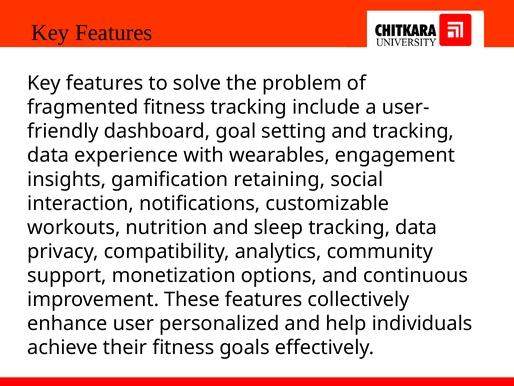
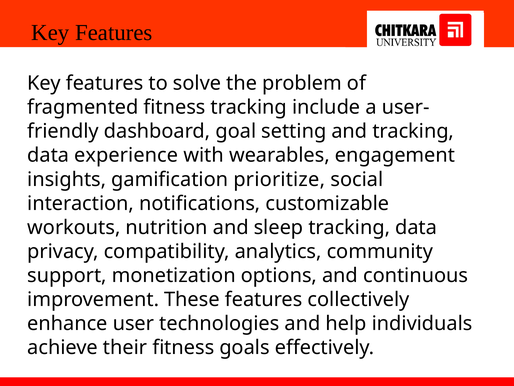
retaining: retaining -> prioritize
personalized: personalized -> technologies
